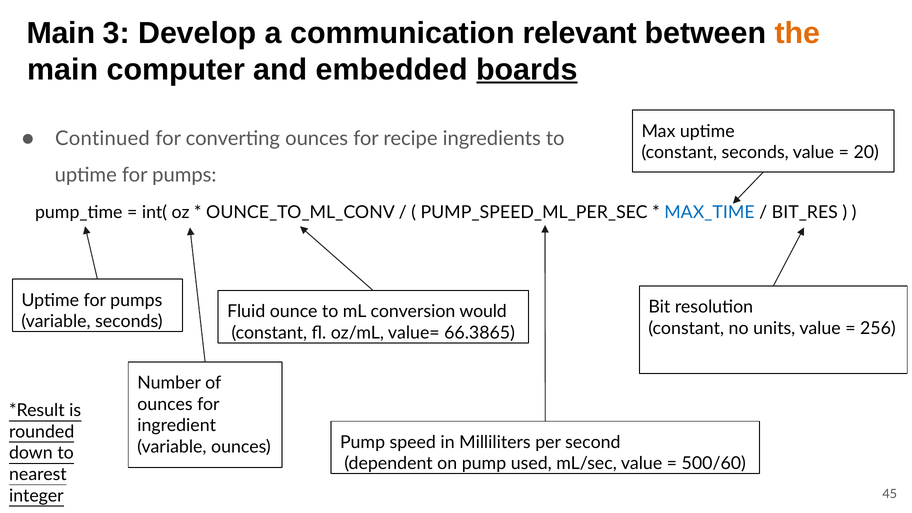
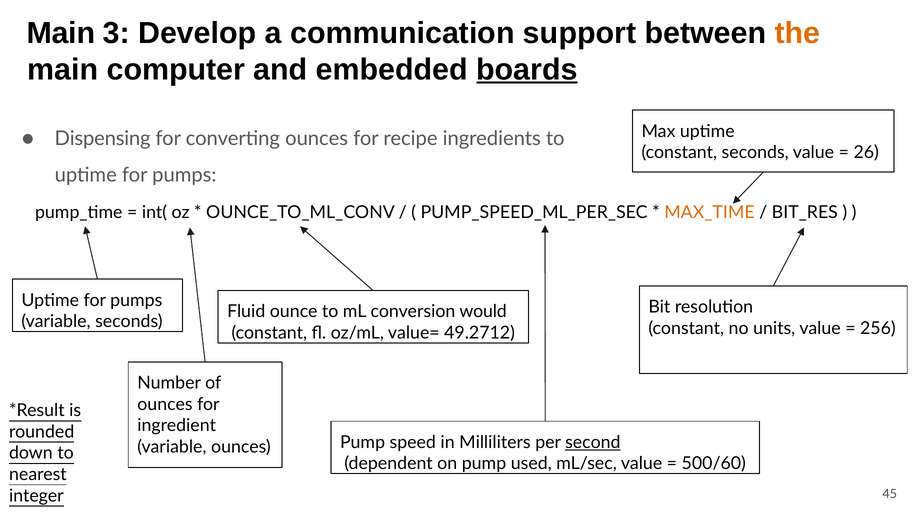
relevant: relevant -> support
Continued: Continued -> Dispensing
20: 20 -> 26
MAX_TIME colour: blue -> orange
66.3865: 66.3865 -> 49.2712
second underline: none -> present
